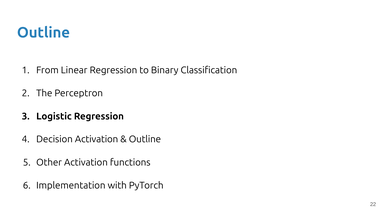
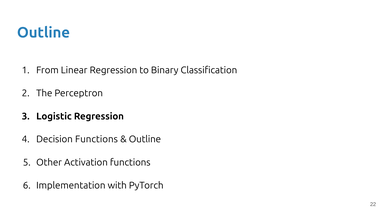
Decision Activation: Activation -> Functions
